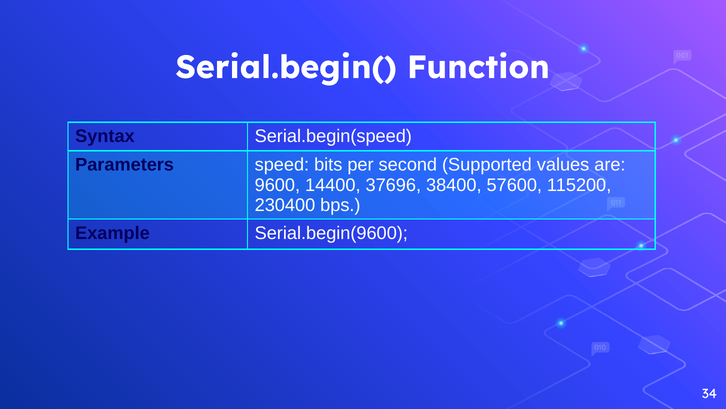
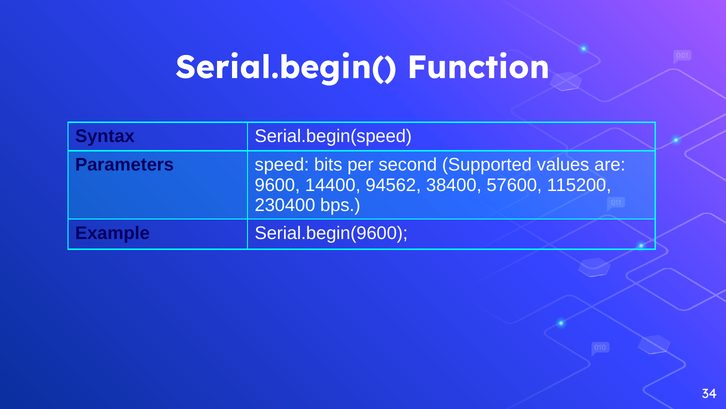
37696: 37696 -> 94562
